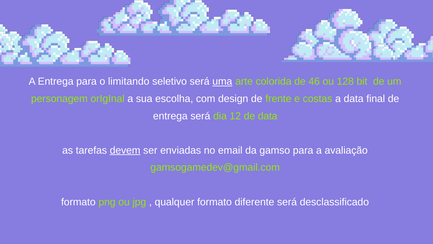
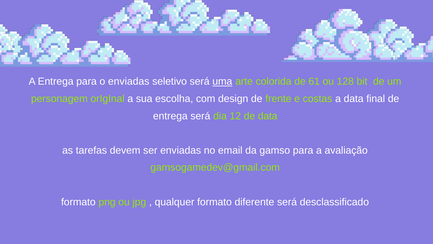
o limitando: limitando -> enviadas
46: 46 -> 61
devem underline: present -> none
